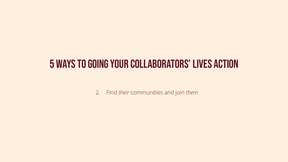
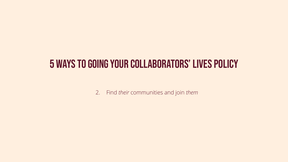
action: action -> policy
